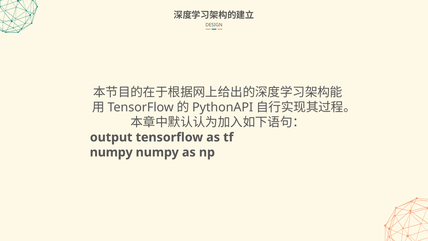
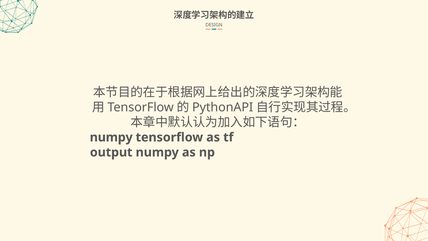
output at (111, 137): output -> numpy
numpy at (111, 152): numpy -> output
